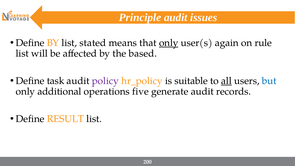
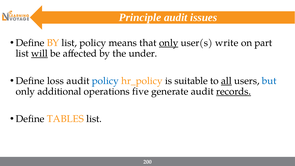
list stated: stated -> policy
again: again -> write
rule: rule -> part
will underline: none -> present
based: based -> under
task: task -> loss
policy at (105, 81) colour: purple -> blue
records underline: none -> present
RESULT: RESULT -> TABLES
